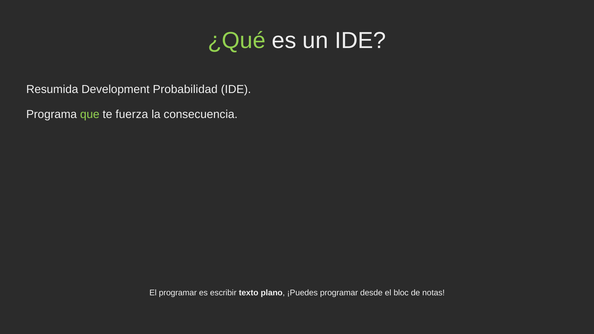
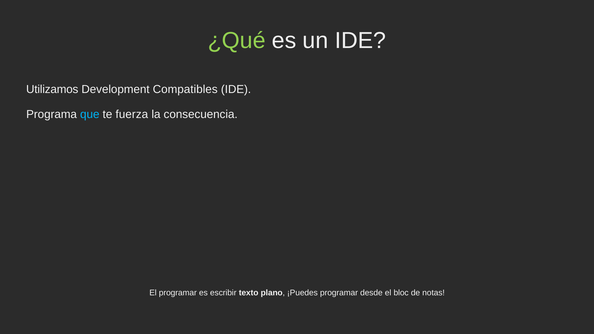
Resumida: Resumida -> Utilizamos
Probabilidad: Probabilidad -> Compatibles
que colour: light green -> light blue
